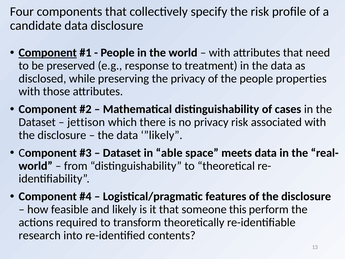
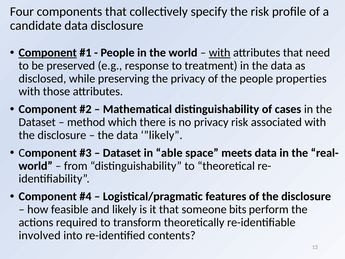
with at (220, 53) underline: none -> present
jettison: jettison -> method
this: this -> bits
research: research -> involved
